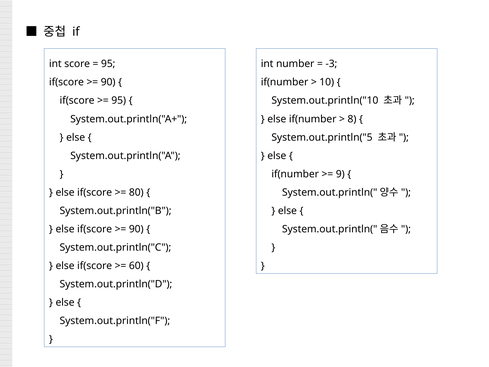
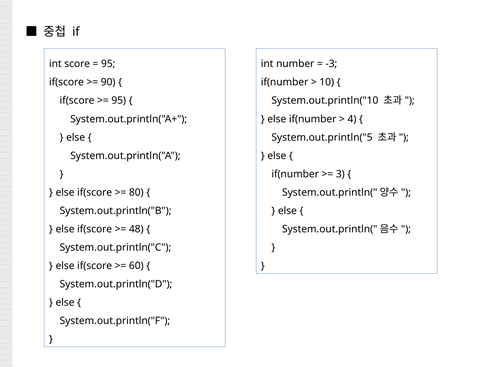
8: 8 -> 4
9: 9 -> 3
90 at (136, 229): 90 -> 48
